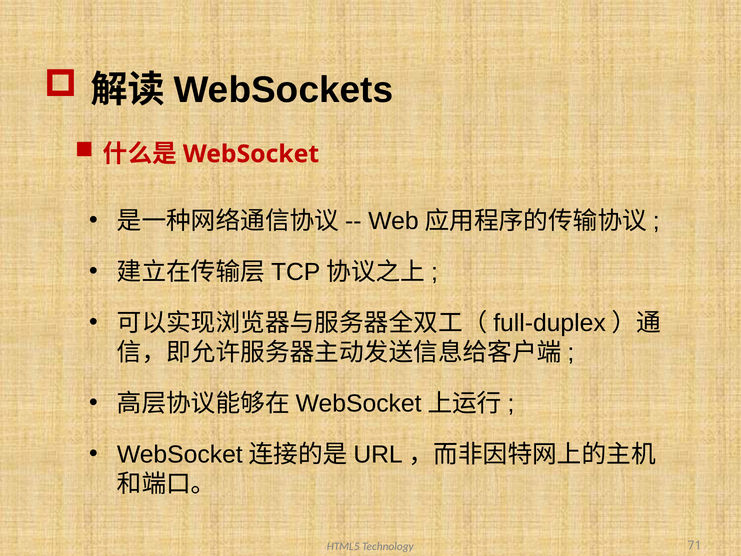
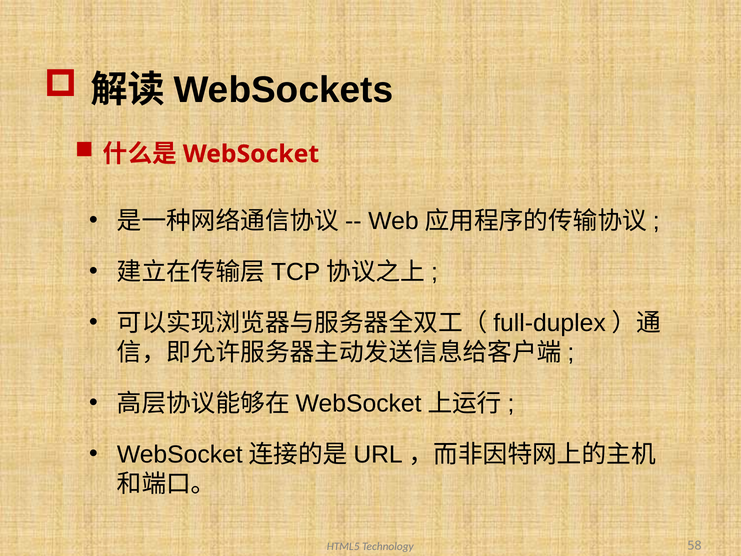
71: 71 -> 58
